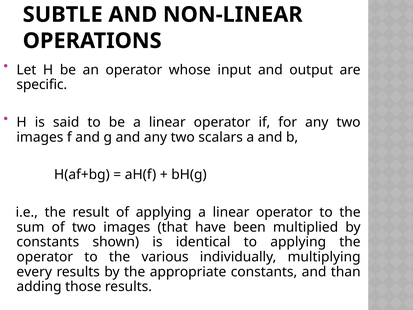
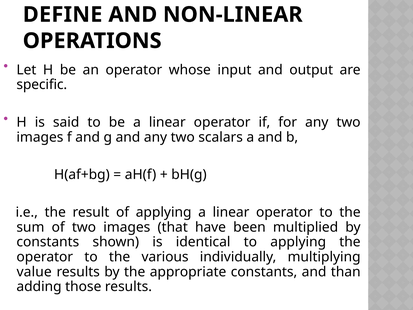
SUBTLE: SUBTLE -> DEFINE
every: every -> value
